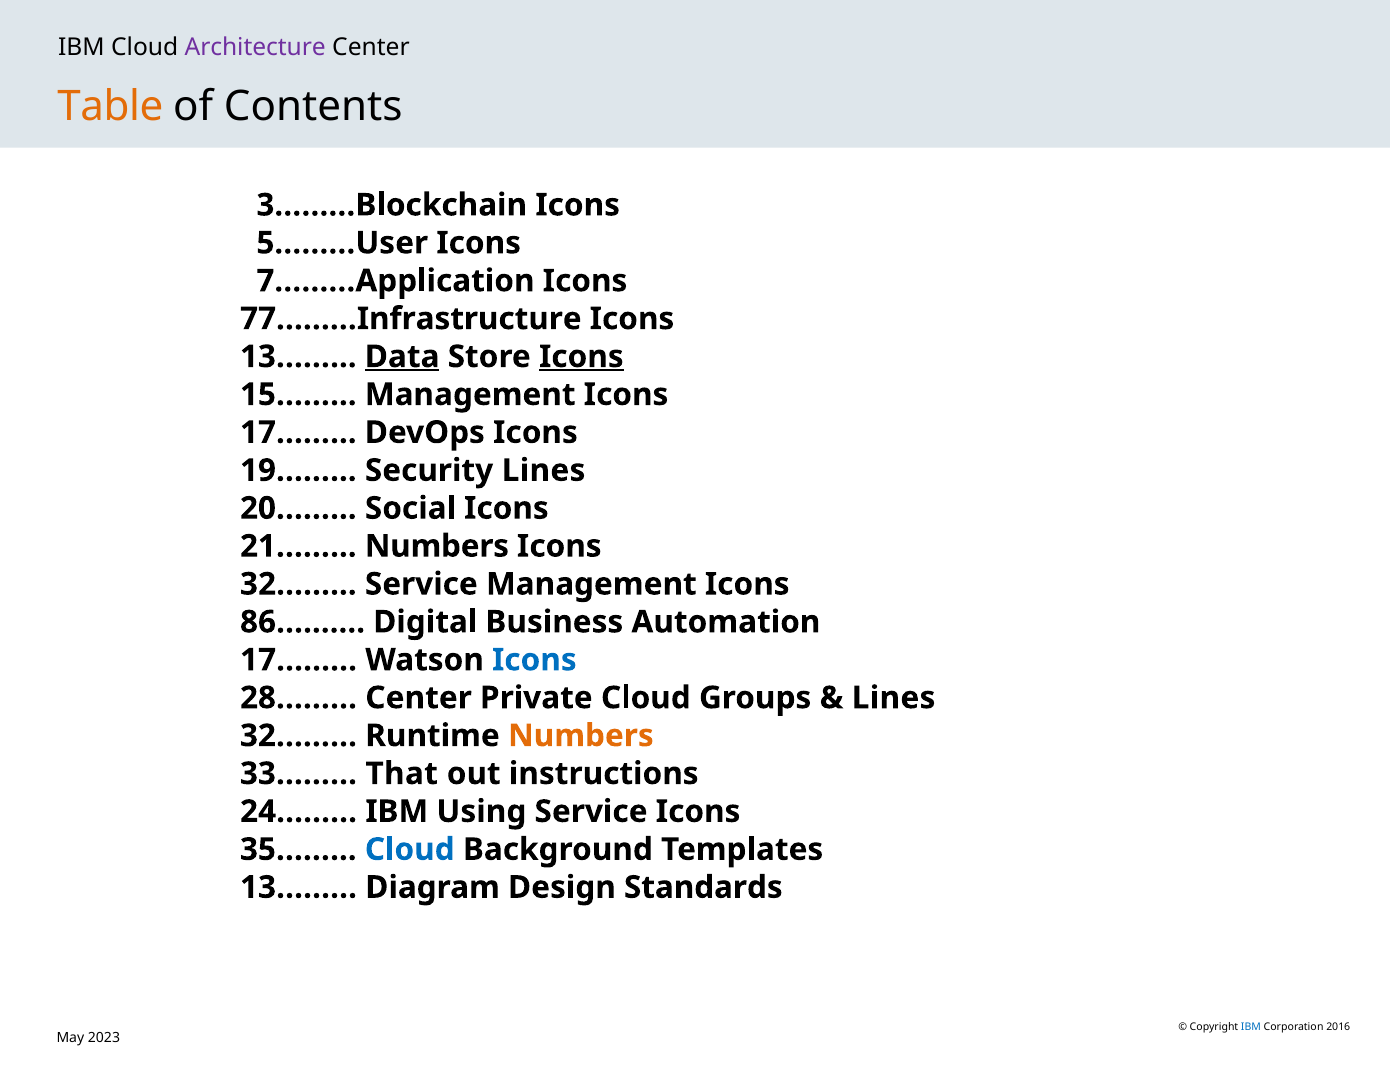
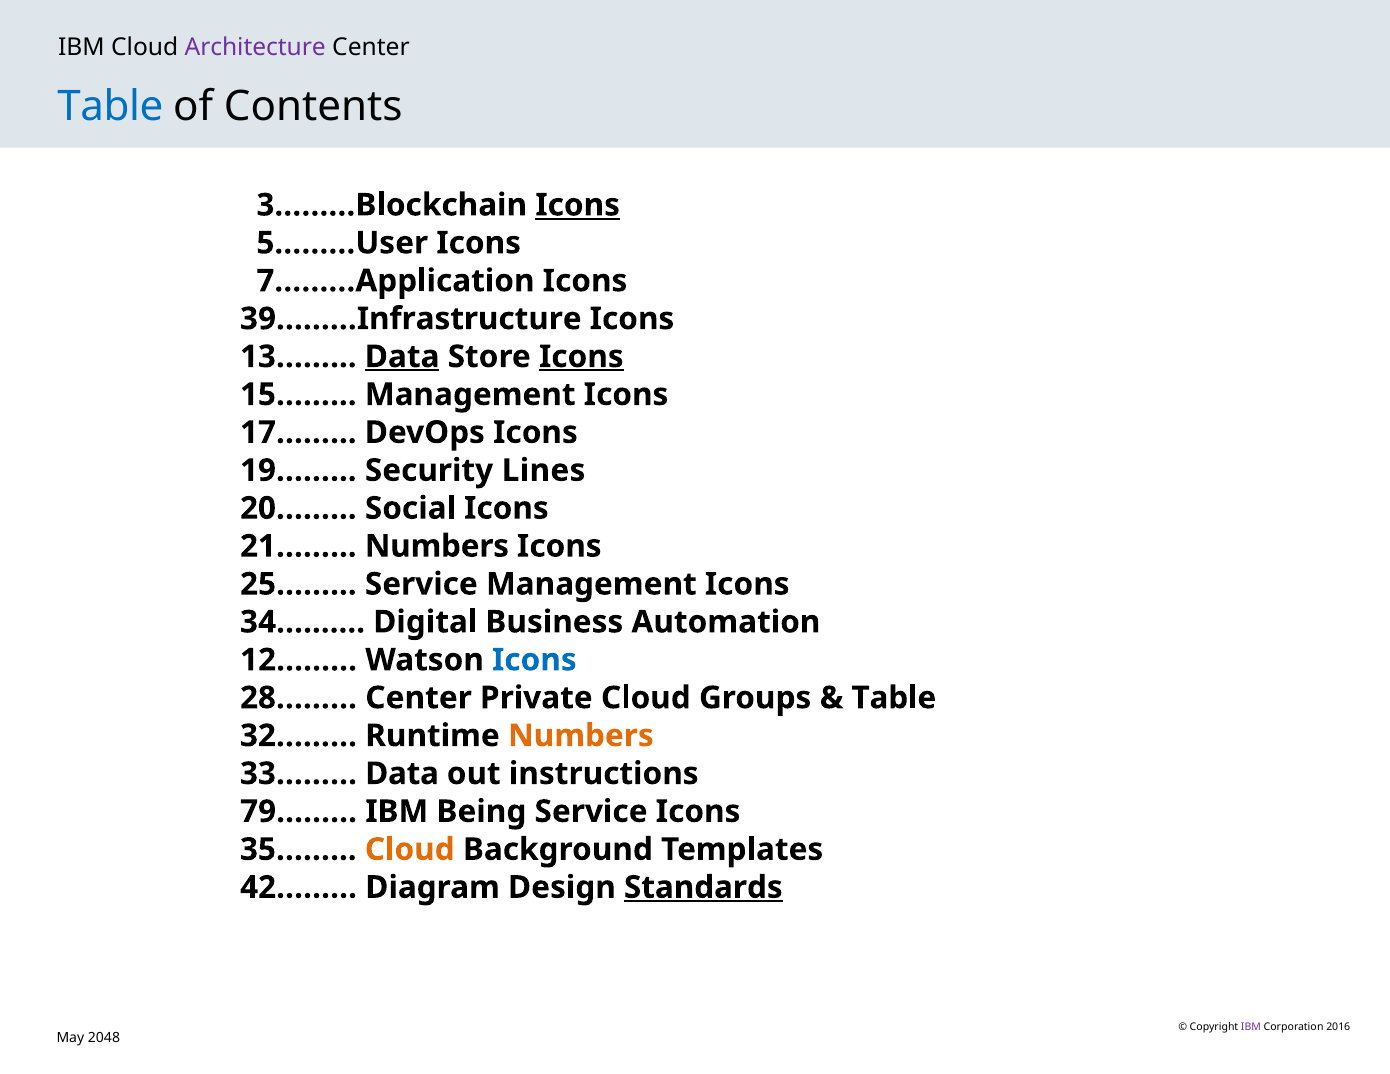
Table at (110, 106) colour: orange -> blue
Icons at (578, 205) underline: none -> present
77………Infrastructure: 77………Infrastructure -> 39………Infrastructure
32……: 32…… -> 25……
86…: 86… -> 34…
17………: 17……… -> 12………
Lines at (894, 698): Lines -> Table
33……… That: That -> Data
24………: 24……… -> 79………
Using: Using -> Being
Cloud at (410, 850) colour: blue -> orange
13………: 13……… -> 42………
Standards underline: none -> present
IBM at (1251, 1027) colour: blue -> purple
2023: 2023 -> 2048
